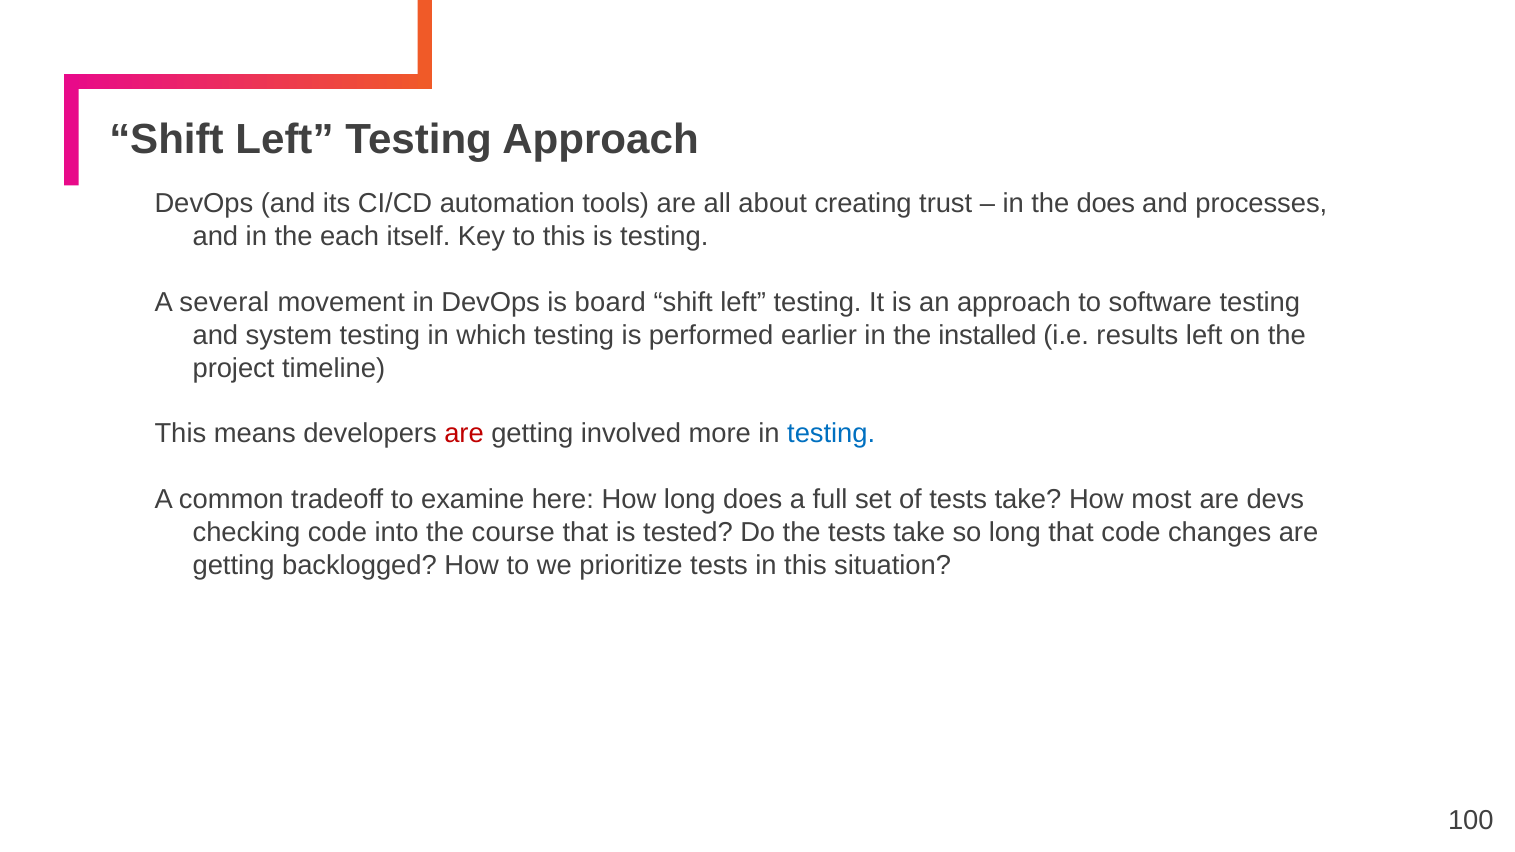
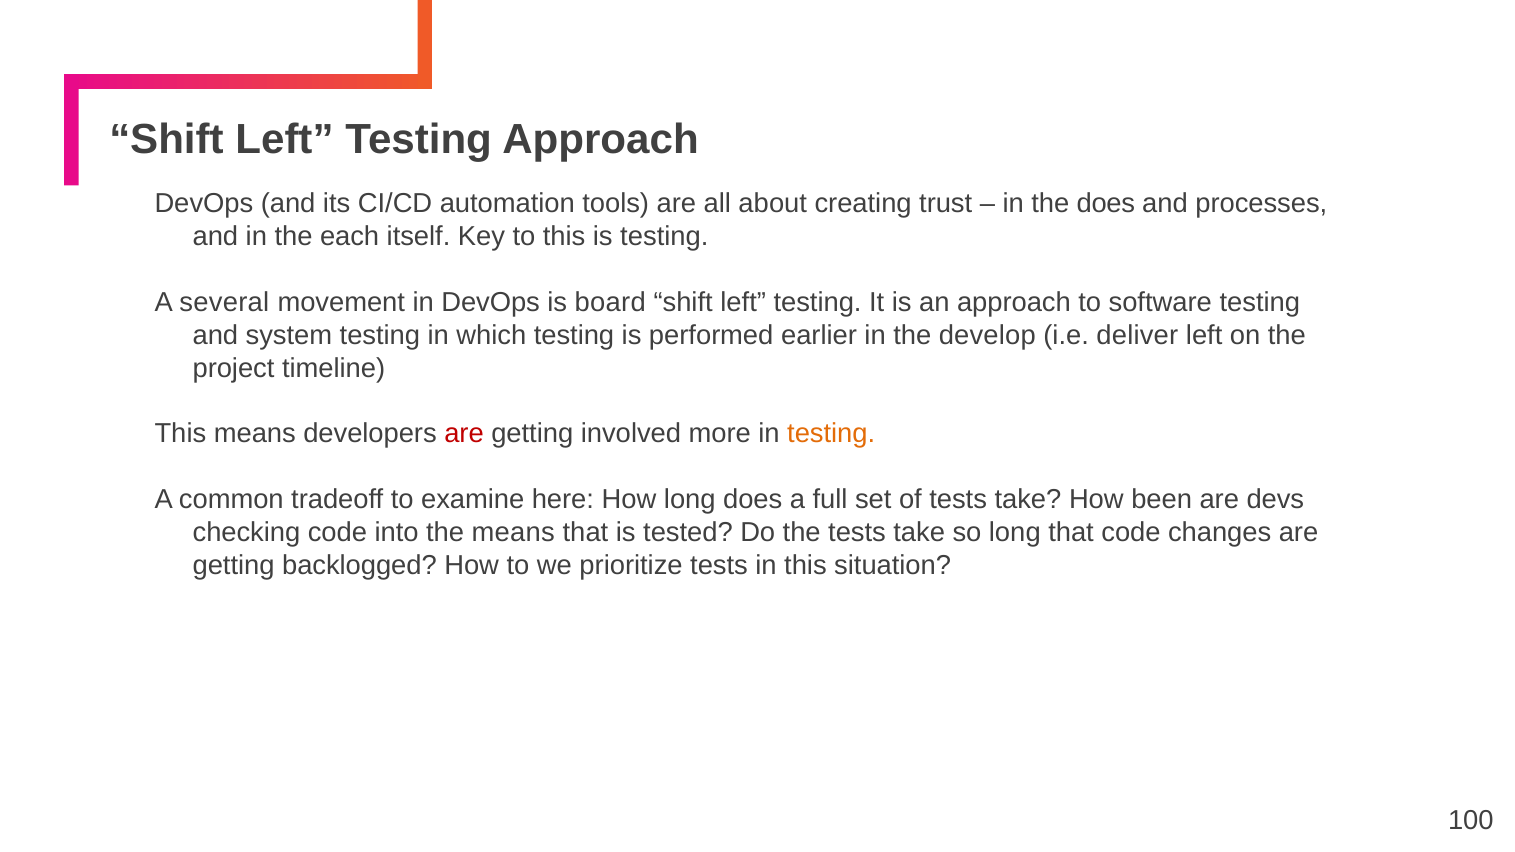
installed: installed -> develop
results: results -> deliver
testing at (831, 434) colour: blue -> orange
most: most -> been
the course: course -> means
